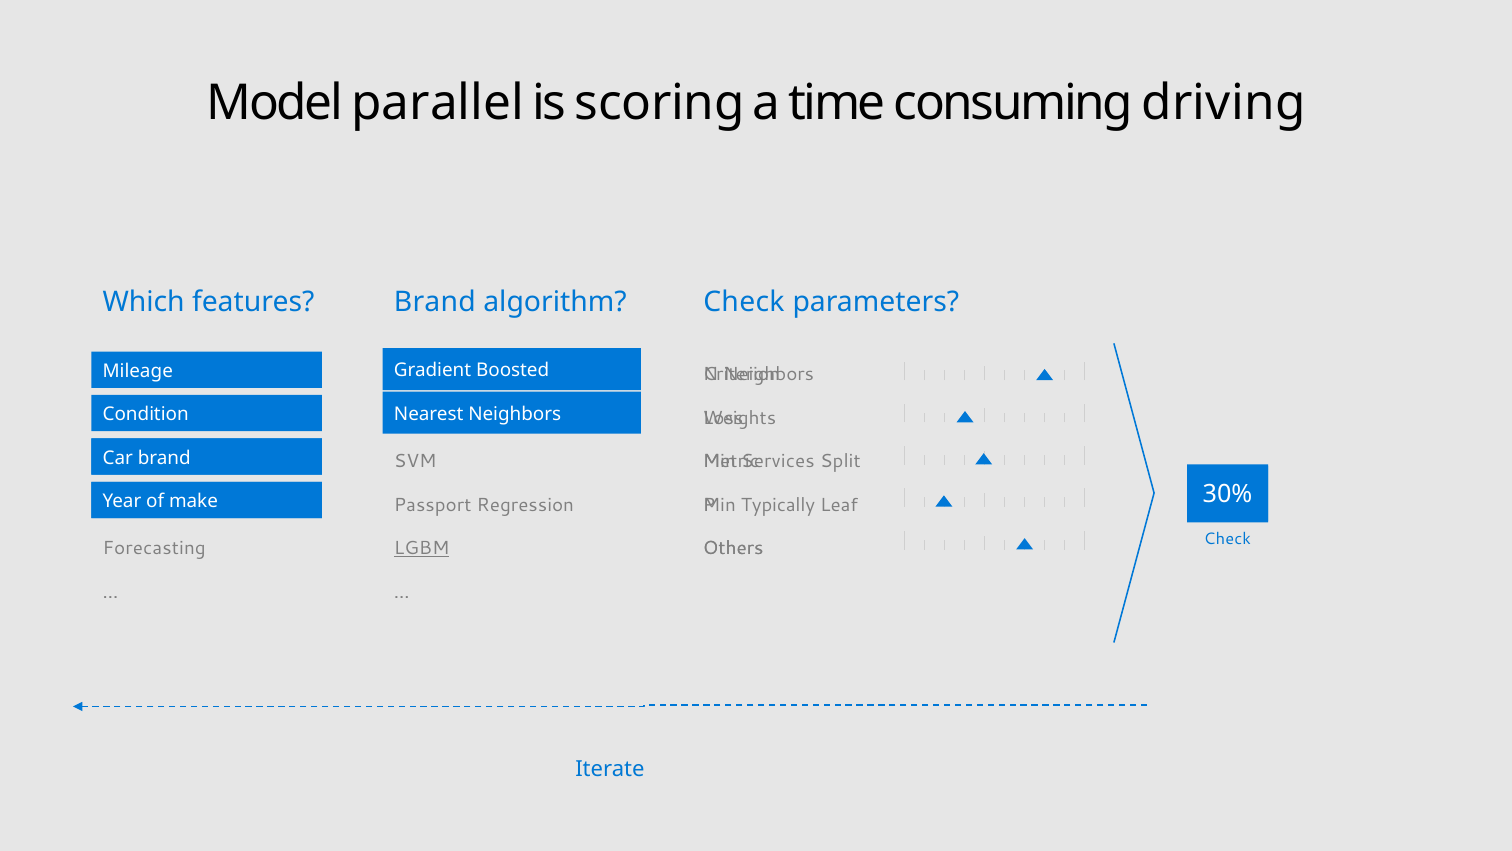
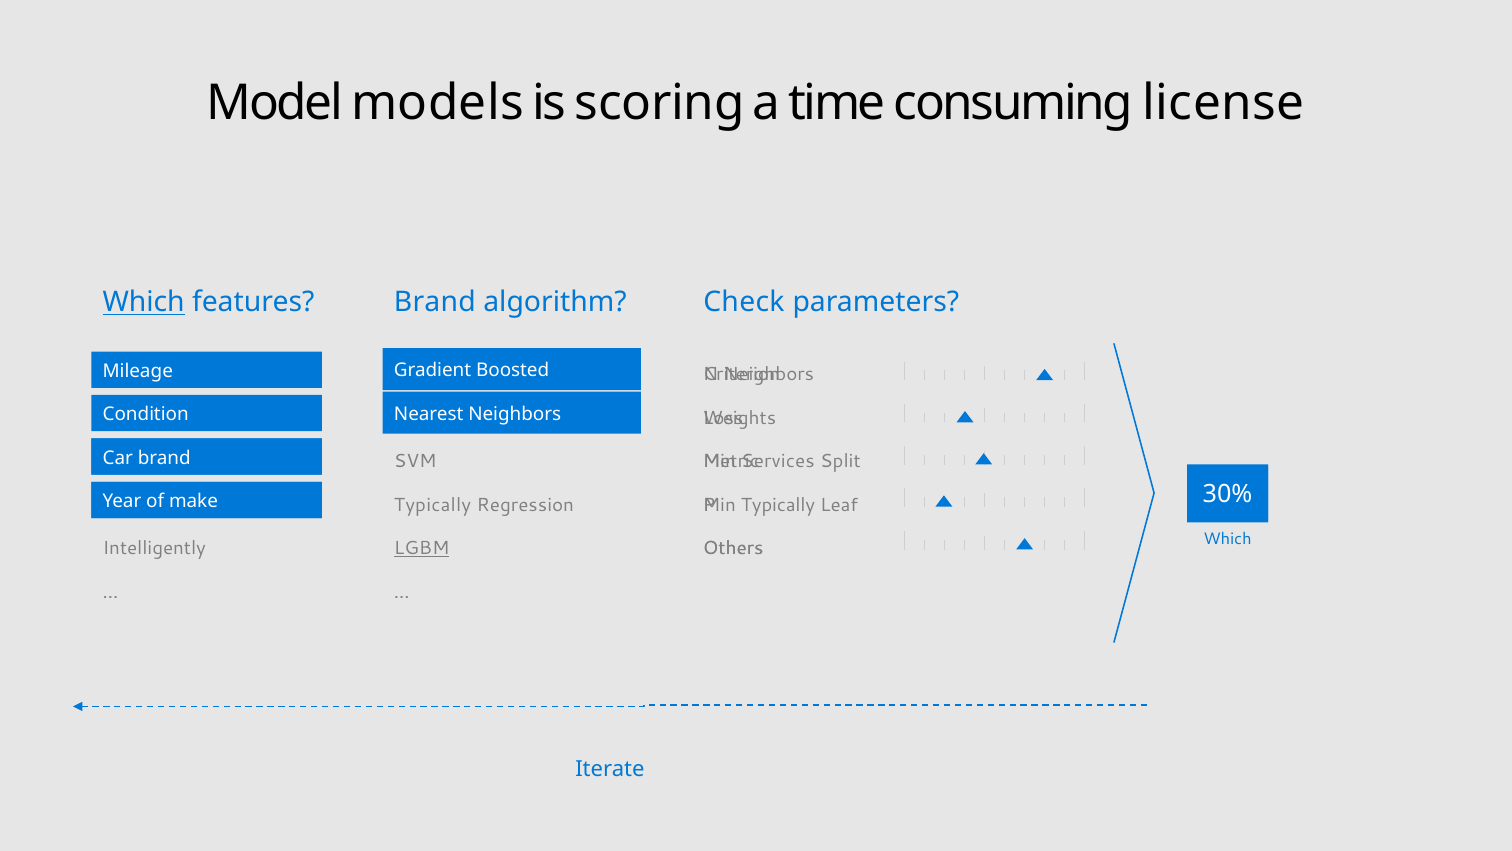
parallel: parallel -> models
driving: driving -> license
Which at (144, 302) underline: none -> present
Passport at (433, 505): Passport -> Typically
Check at (1227, 538): Check -> Which
Forecasting: Forecasting -> Intelligently
